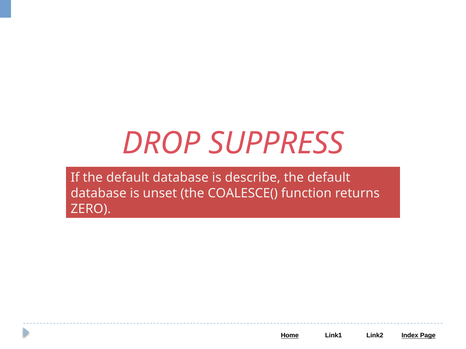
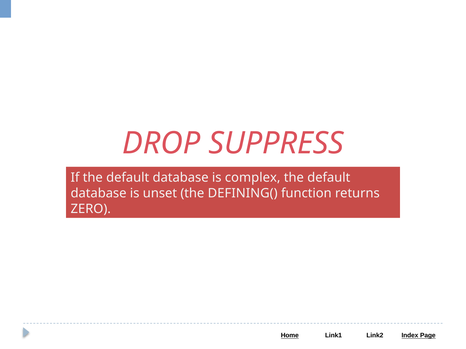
describe: describe -> complex
COALESCE(: COALESCE( -> DEFINING(
